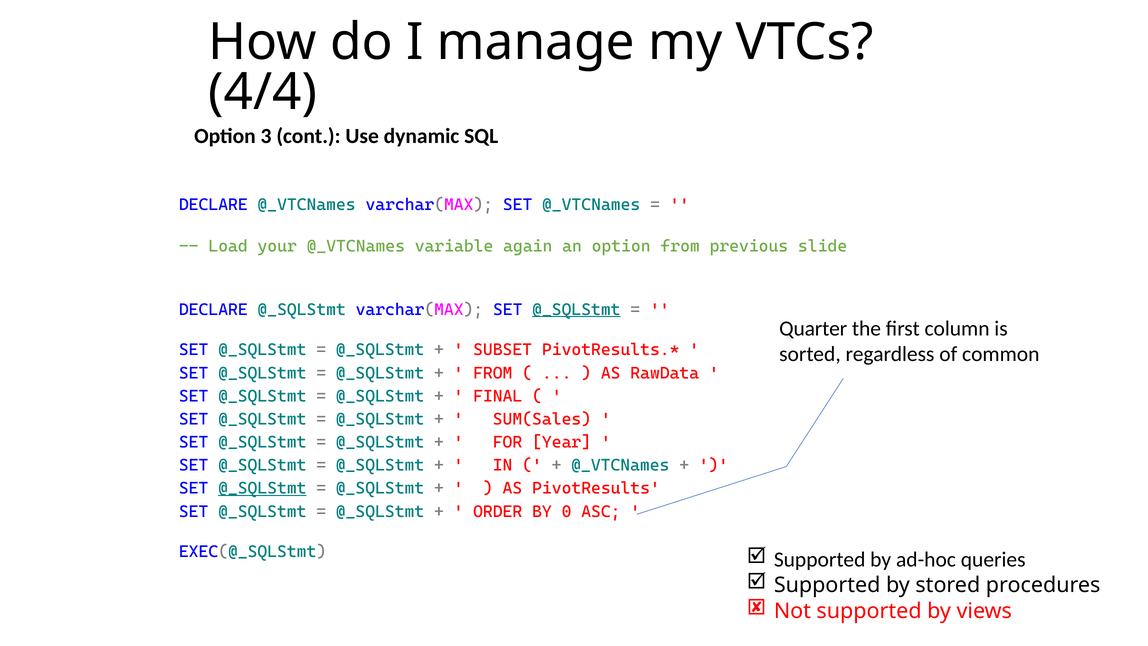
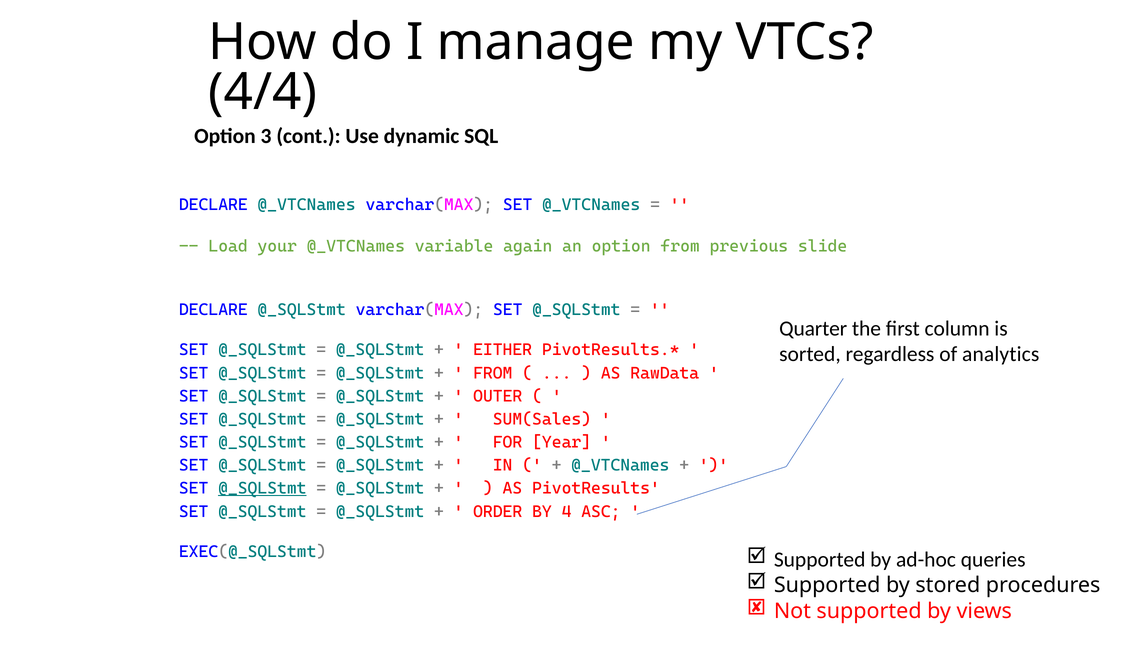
@_SQLStmt at (576, 309) underline: present -> none
SUBSET: SUBSET -> EITHER
common: common -> analytics
FINAL: FINAL -> OUTER
0: 0 -> 4
